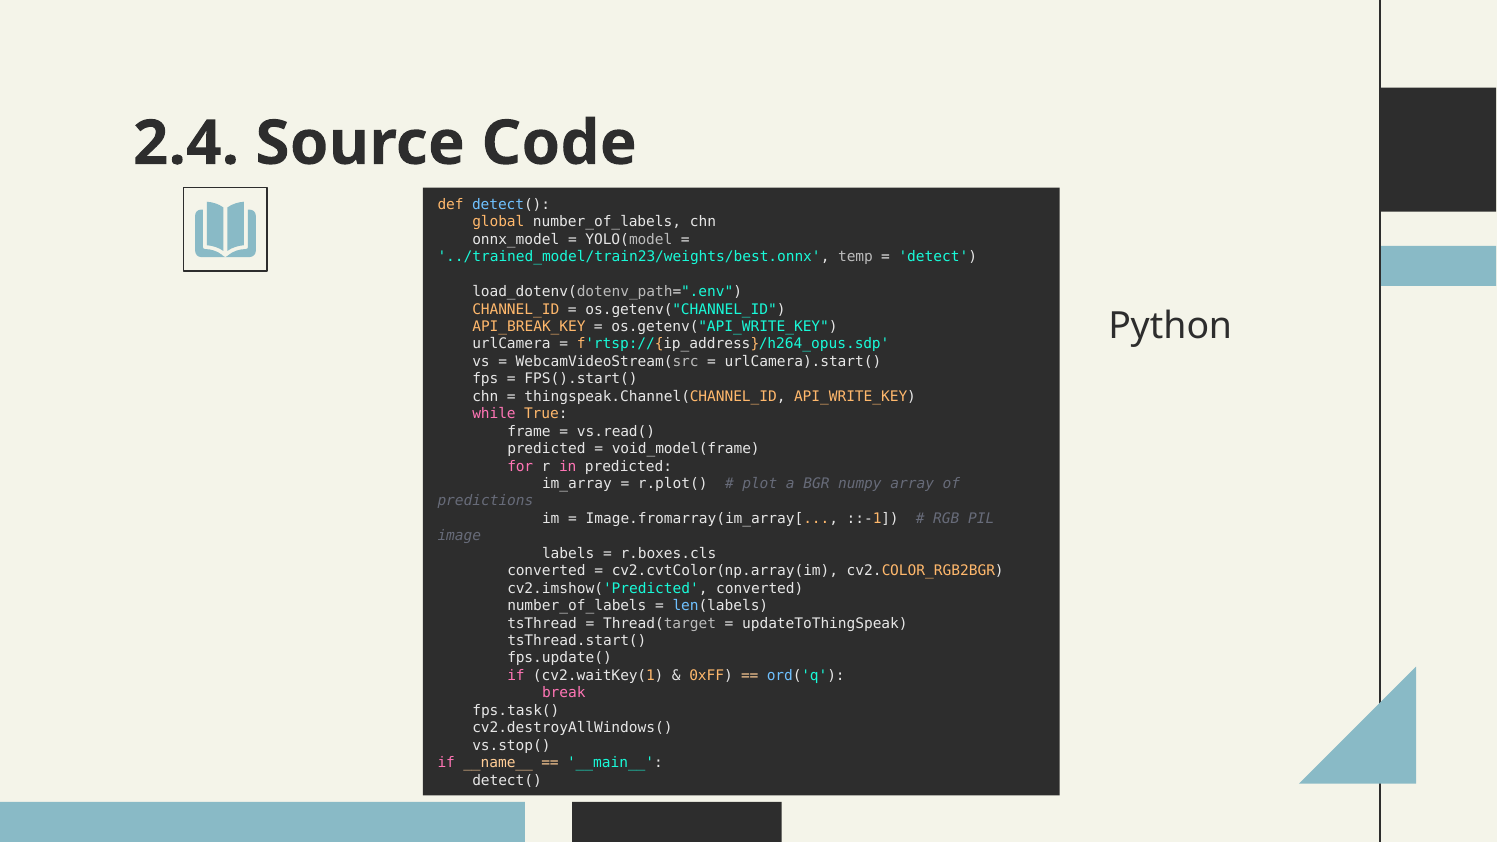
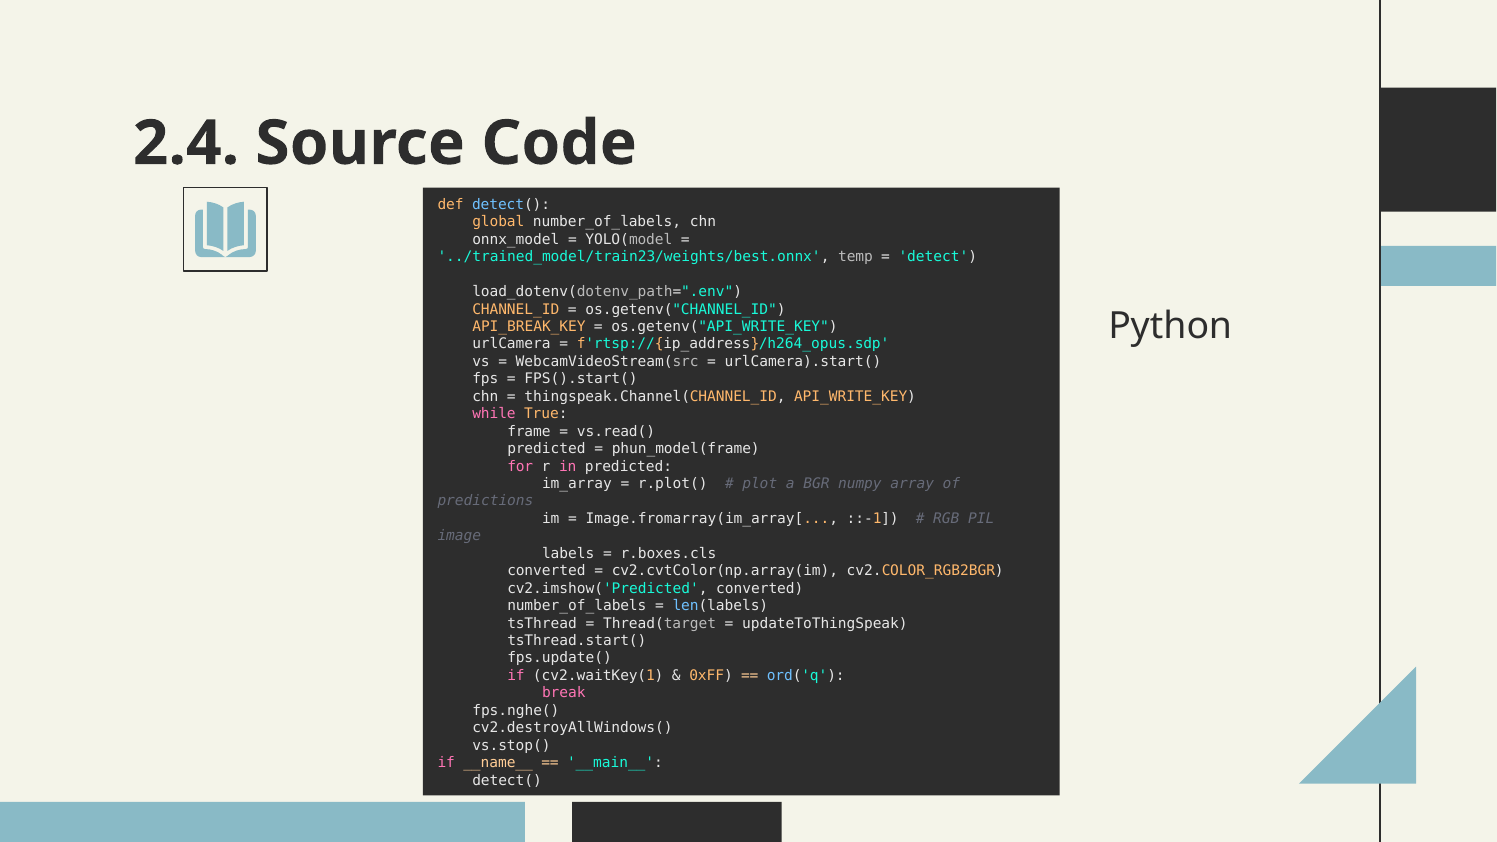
void_model(frame: void_model(frame -> phun_model(frame
fps.task(: fps.task( -> fps.nghe(
